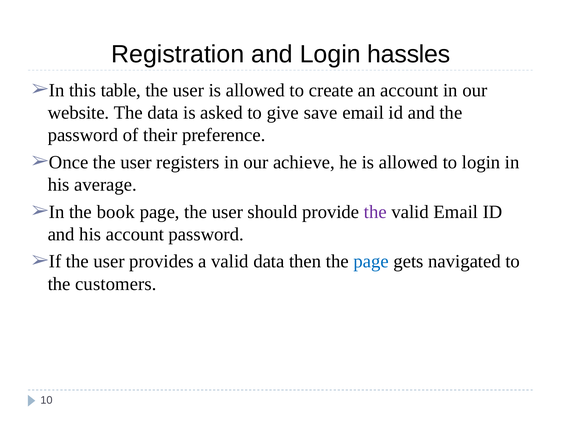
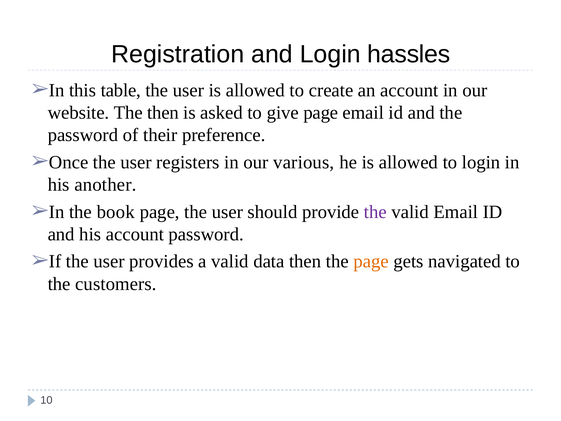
The data: data -> then
give save: save -> page
achieve: achieve -> various
average: average -> another
page at (371, 261) colour: blue -> orange
